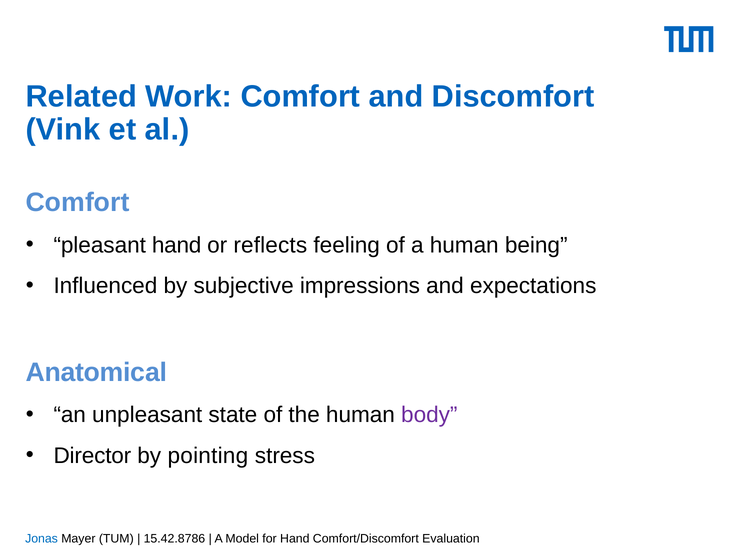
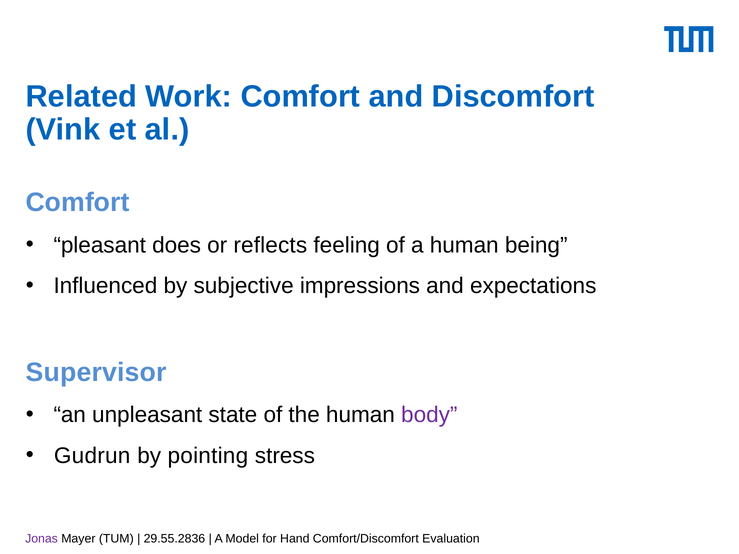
pleasant hand: hand -> does
Anatomical: Anatomical -> Supervisor
Director: Director -> Gudrun
Jonas colour: blue -> purple
15.42.8786: 15.42.8786 -> 29.55.2836
